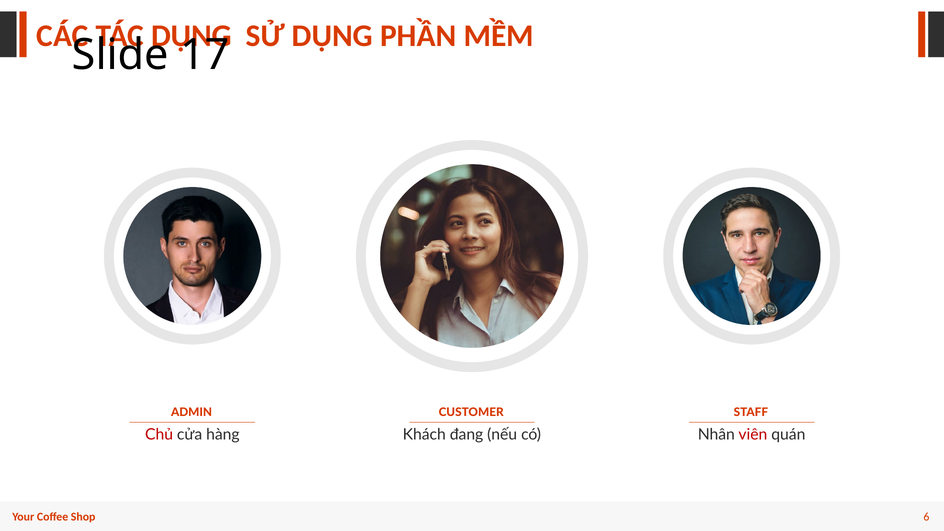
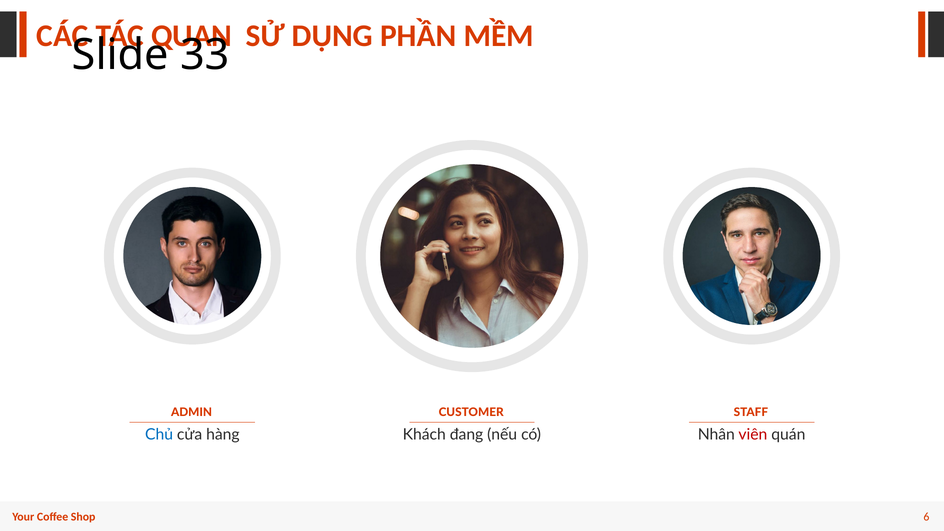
DỤNG at (191, 36): DỤNG -> QUAN
17: 17 -> 33
Chủ colour: red -> blue
